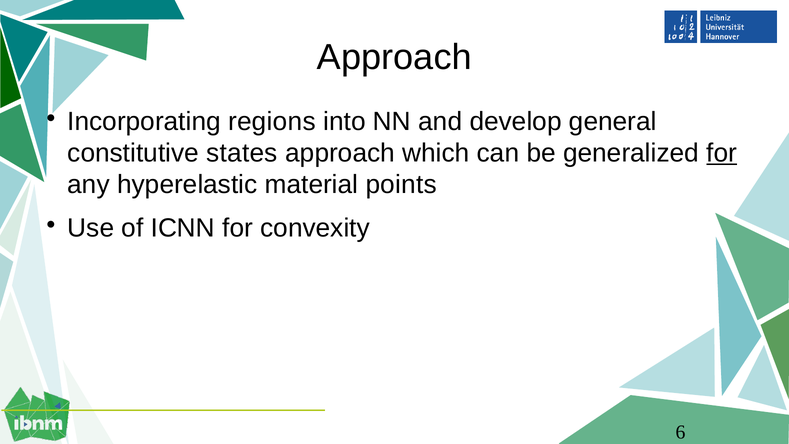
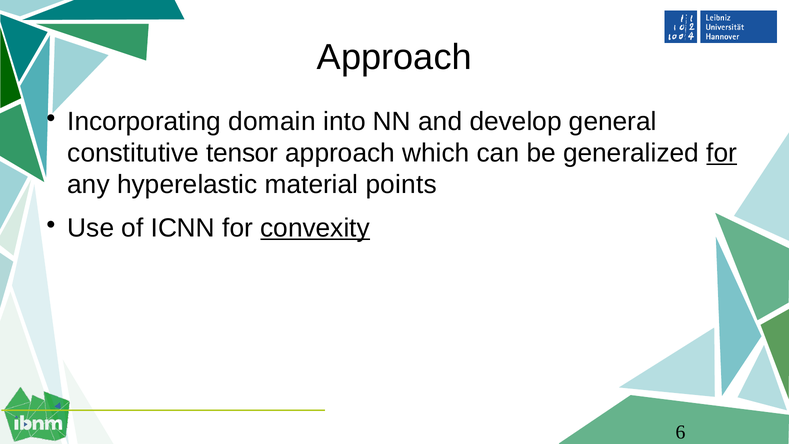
regions: regions -> domain
states: states -> tensor
convexity underline: none -> present
